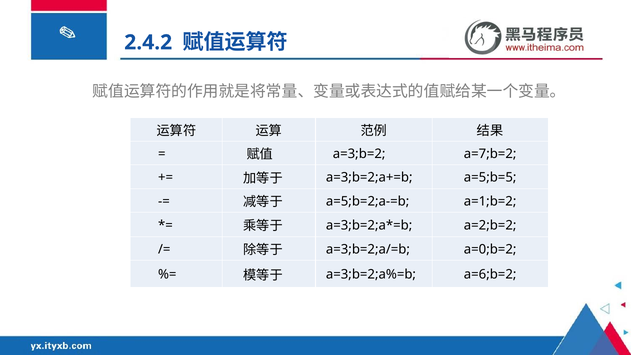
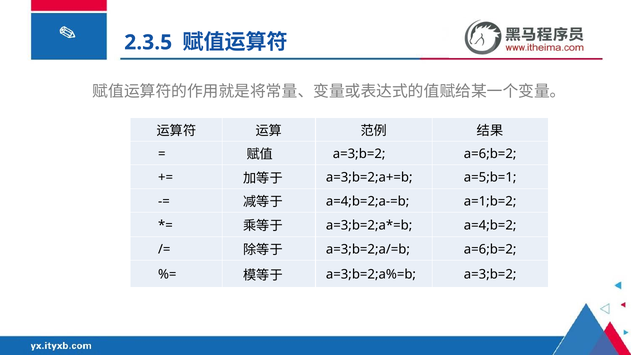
2.4.2: 2.4.2 -> 2.3.5
a=3;b=2 a=7;b=2: a=7;b=2 -> a=6;b=2
a=5;b=5: a=5;b=5 -> a=5;b=1
a=5;b=2;a-=b: a=5;b=2;a-=b -> a=4;b=2;a-=b
a=2;b=2: a=2;b=2 -> a=4;b=2
a=3;b=2;a/=b a=0;b=2: a=0;b=2 -> a=6;b=2
a=3;b=2;a%=b a=6;b=2: a=6;b=2 -> a=3;b=2
